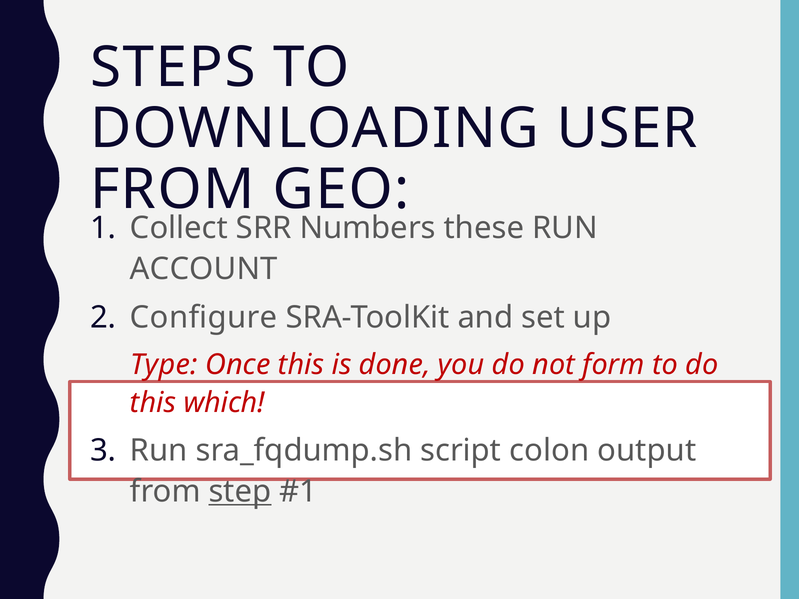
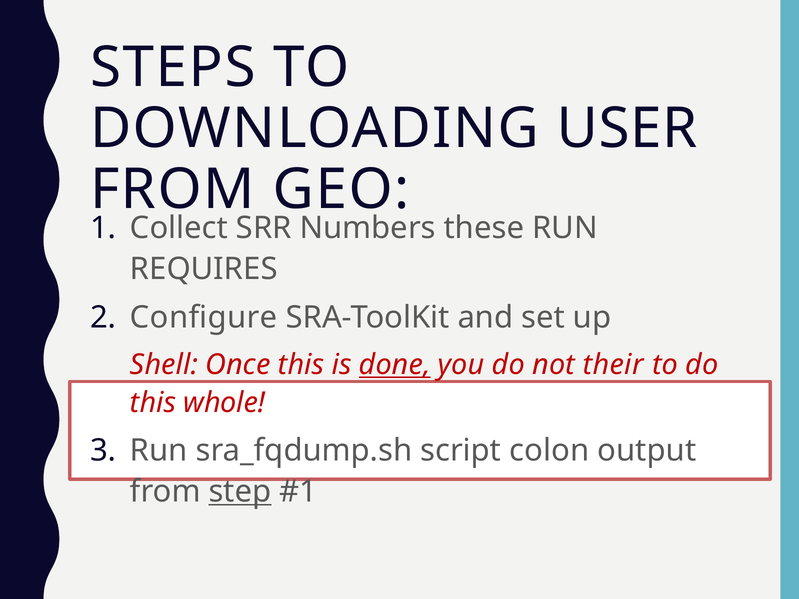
ACCOUNT: ACCOUNT -> REQUIRES
Type: Type -> Shell
done underline: none -> present
form: form -> their
which: which -> whole
